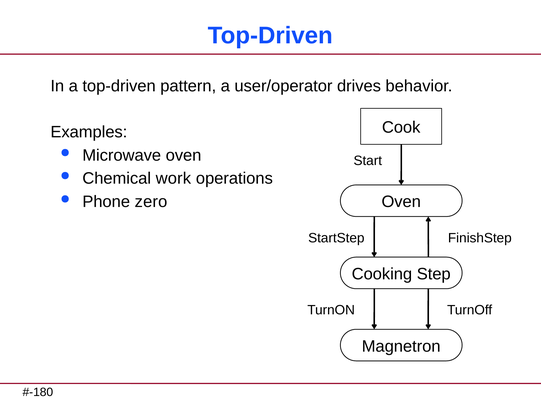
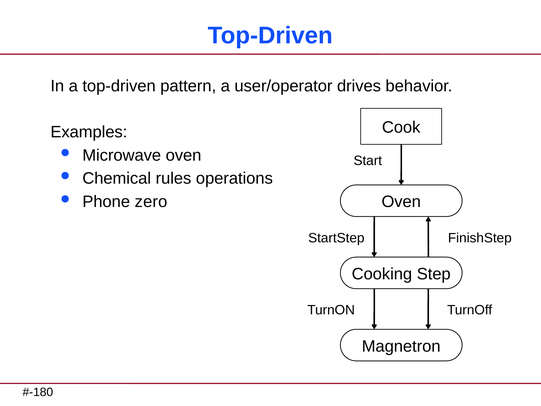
work: work -> rules
